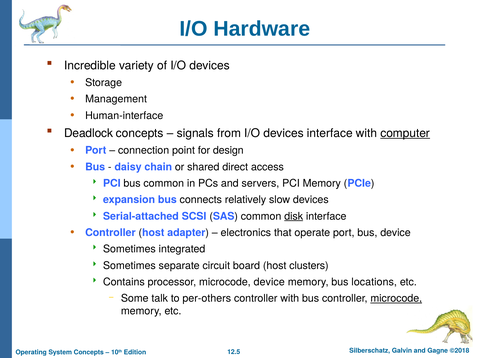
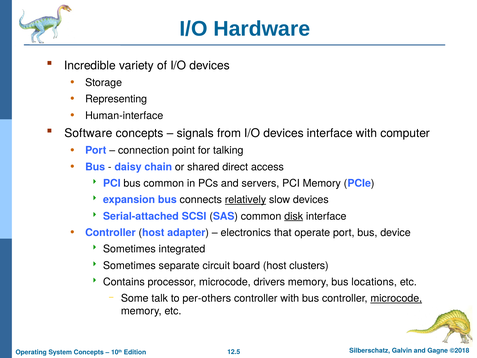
Management: Management -> Representing
Deadlock: Deadlock -> Software
computer underline: present -> none
design: design -> talking
relatively underline: none -> present
microcode device: device -> drivers
